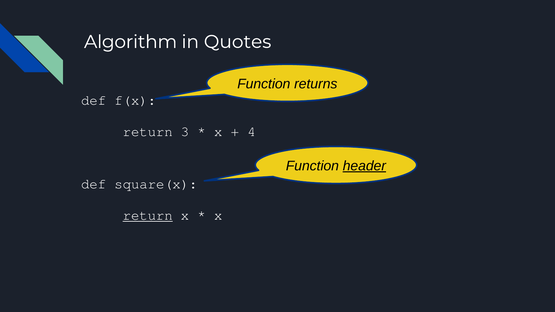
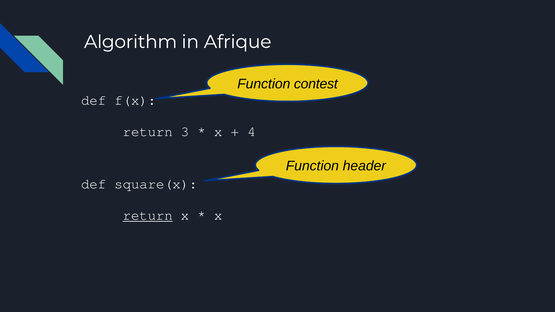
Quotes: Quotes -> Afrique
returns: returns -> contest
header underline: present -> none
